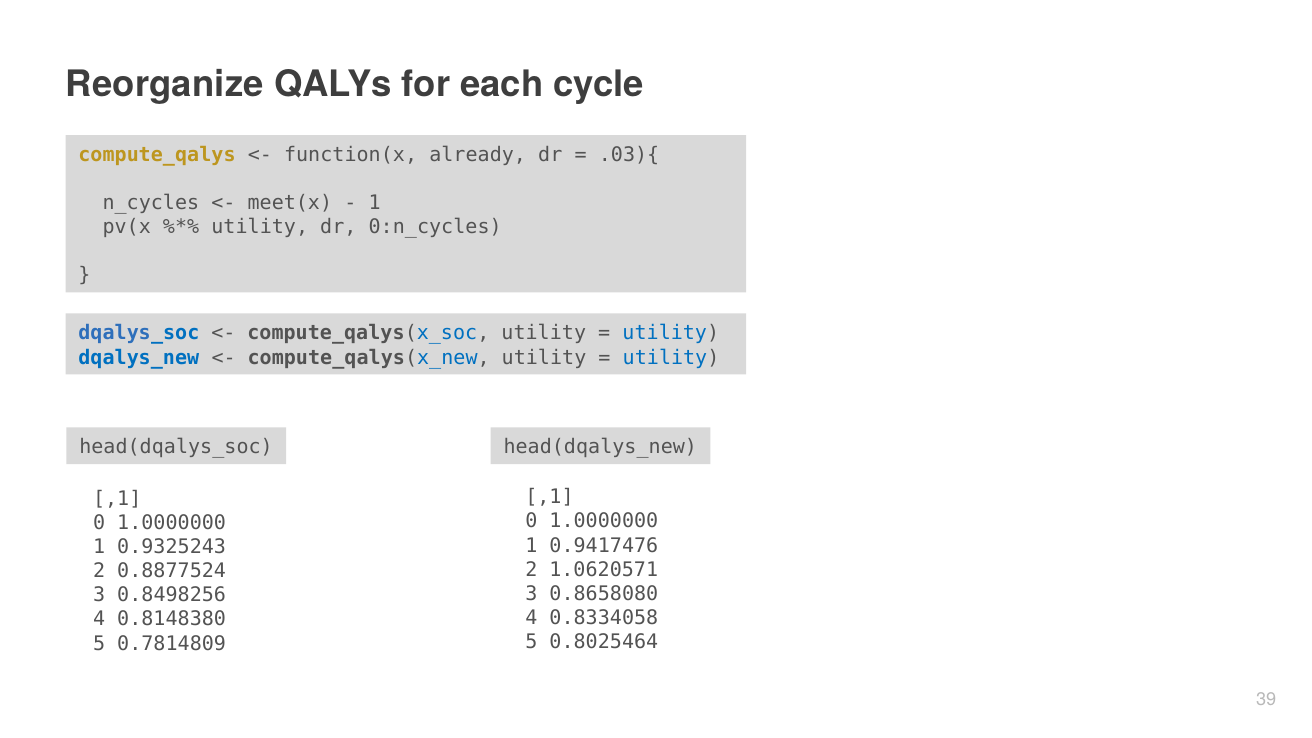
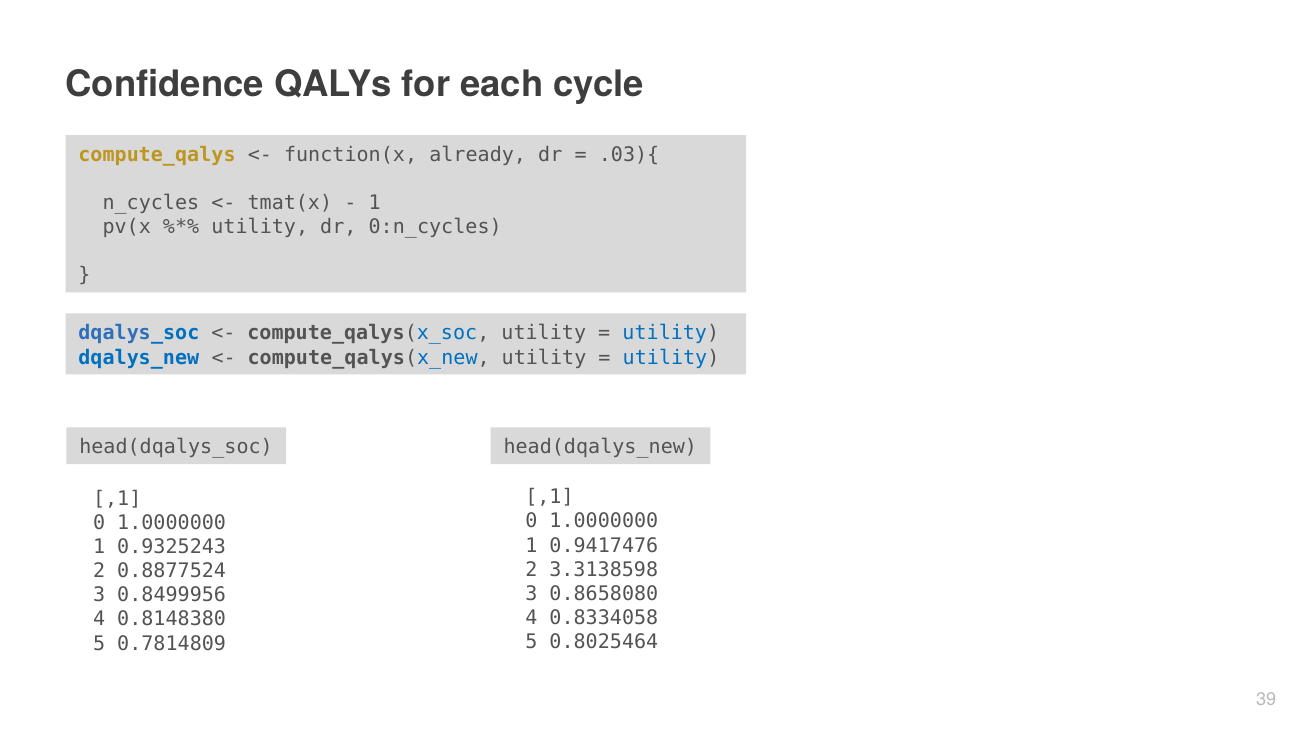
Reorganize: Reorganize -> Confidence
meet(x: meet(x -> tmat(x
1.0620571: 1.0620571 -> 3.3138598
0.8498256: 0.8498256 -> 0.8499956
